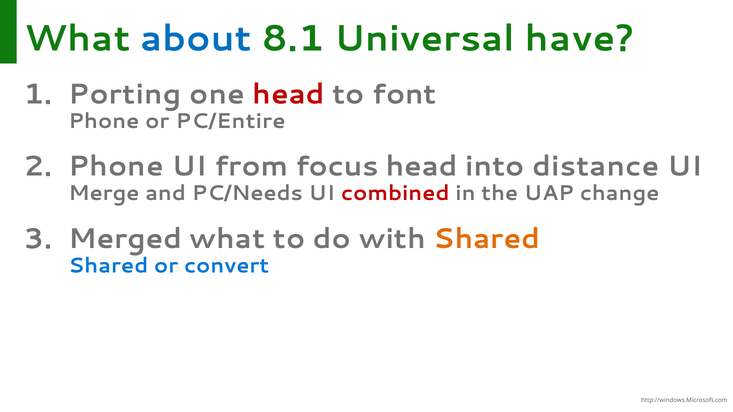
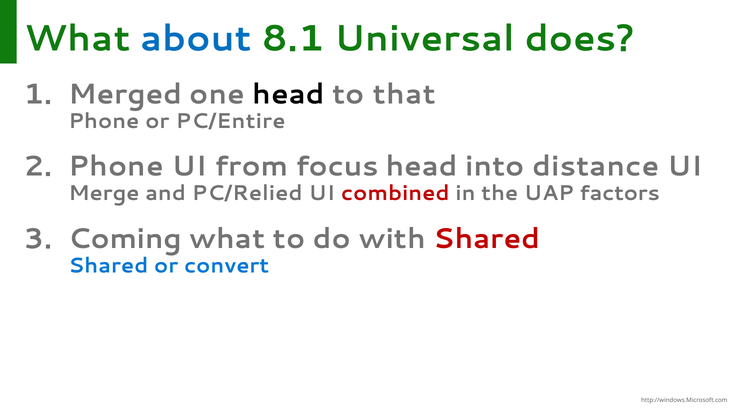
have: have -> does
Porting: Porting -> Merged
head at (289, 94) colour: red -> black
font: font -> that
PC/Needs: PC/Needs -> PC/Relied
change: change -> factors
Merged: Merged -> Coming
Shared at (487, 239) colour: orange -> red
